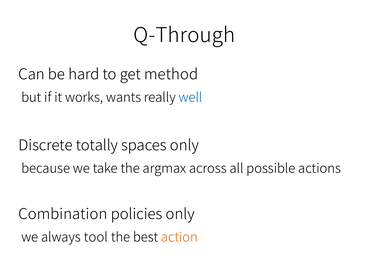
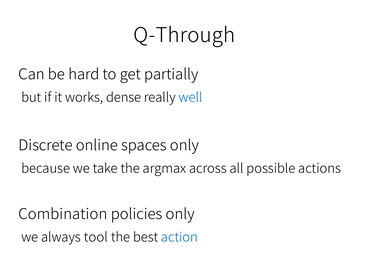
method: method -> partially
wants: wants -> dense
totally: totally -> online
action colour: orange -> blue
